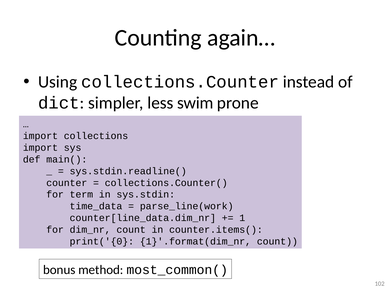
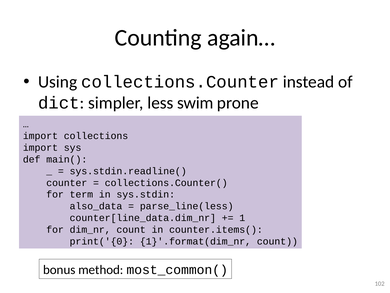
time_data: time_data -> also_data
parse_line(work: parse_line(work -> parse_line(less
